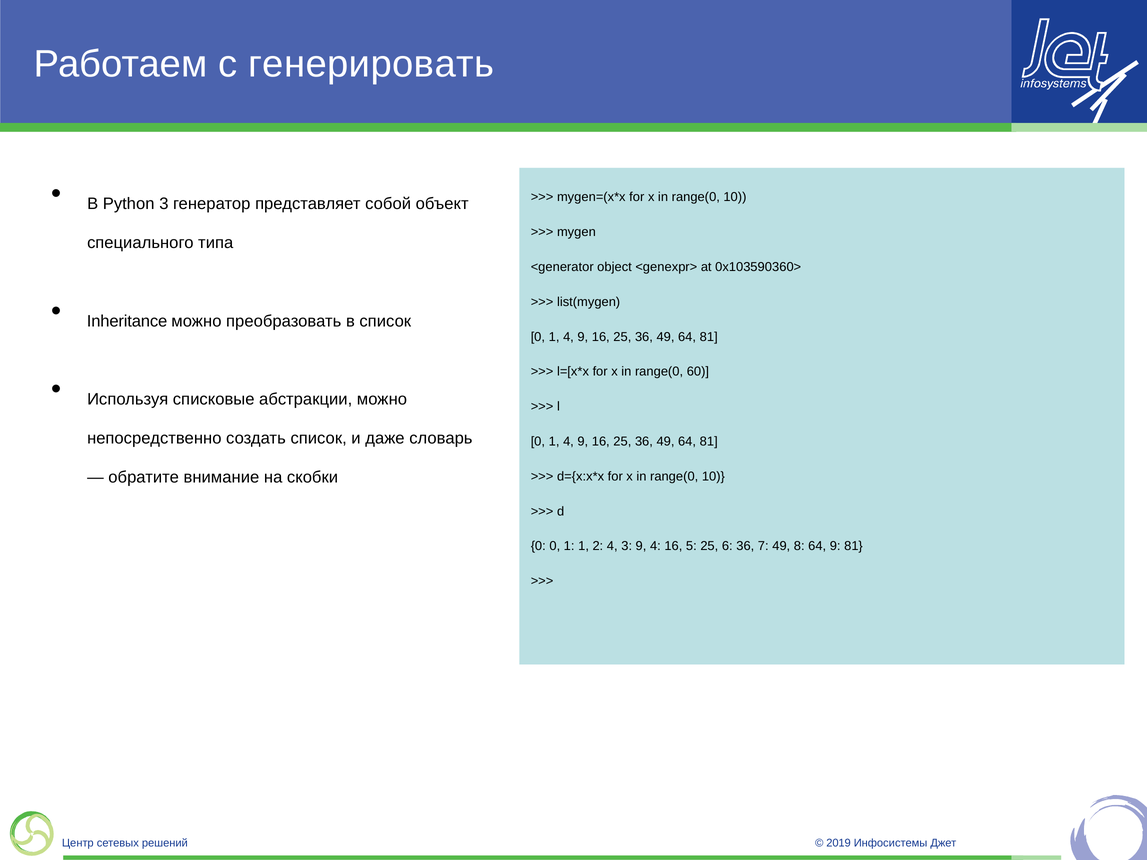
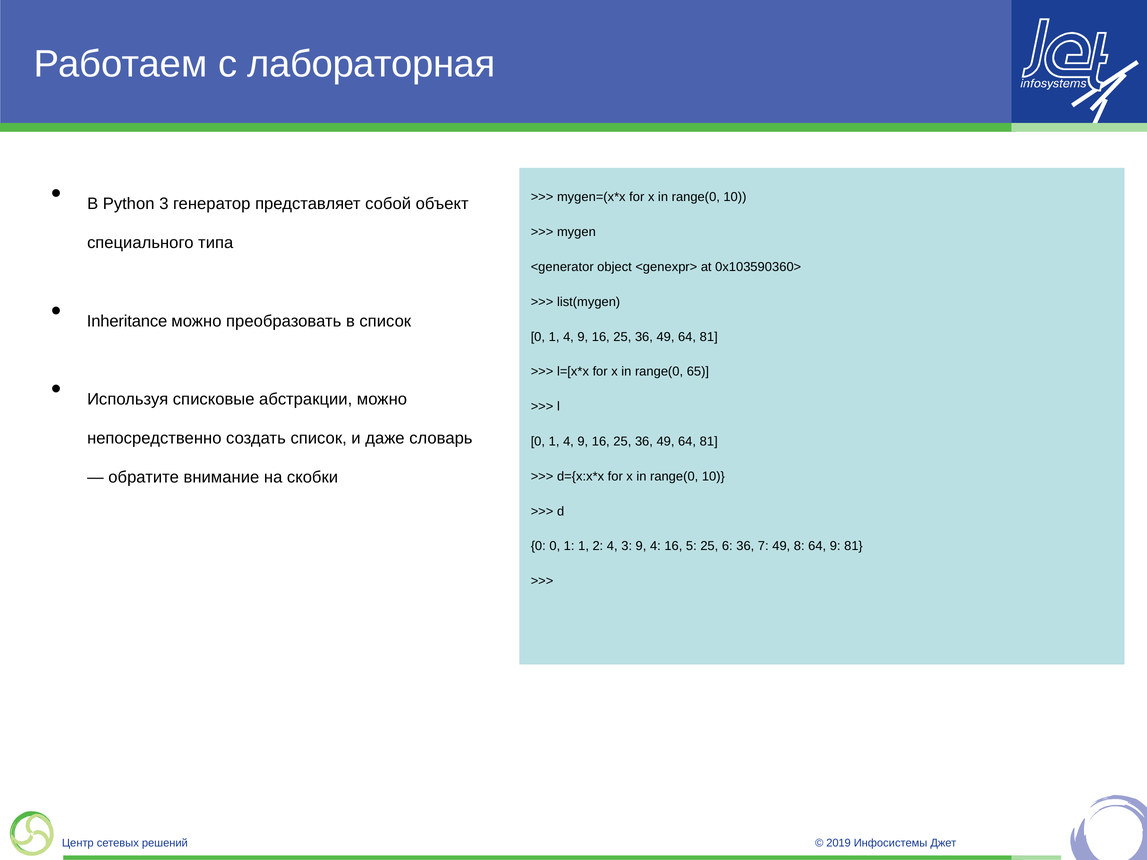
генерировать: генерировать -> лабораторная
60: 60 -> 65
